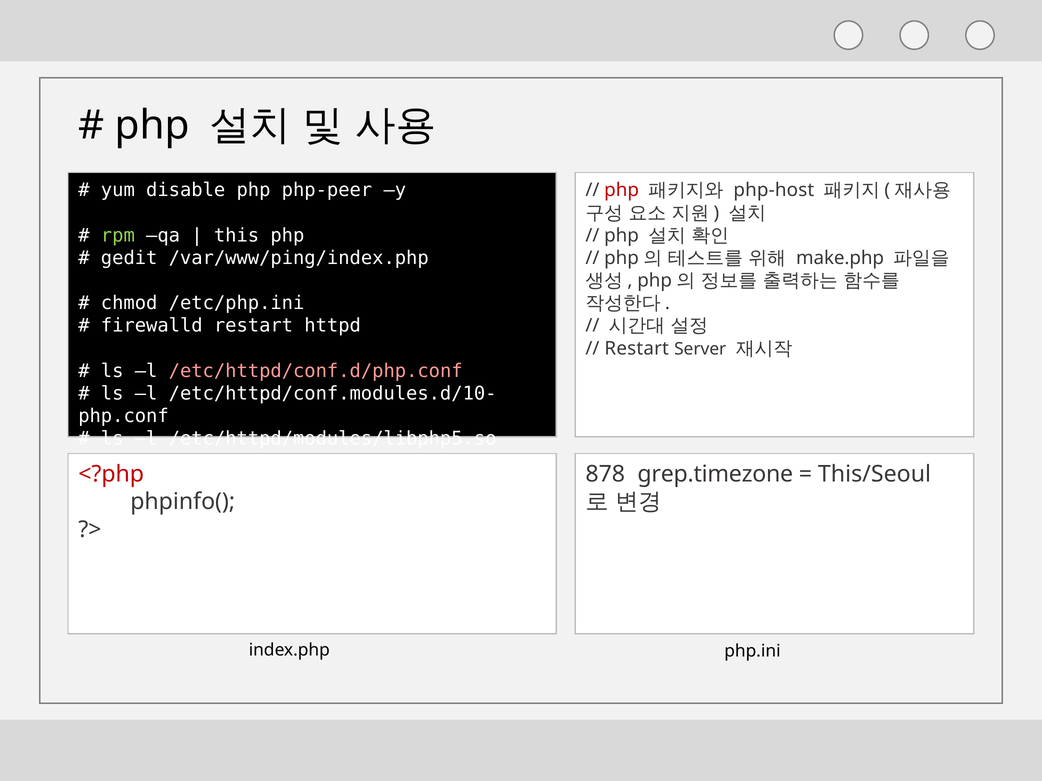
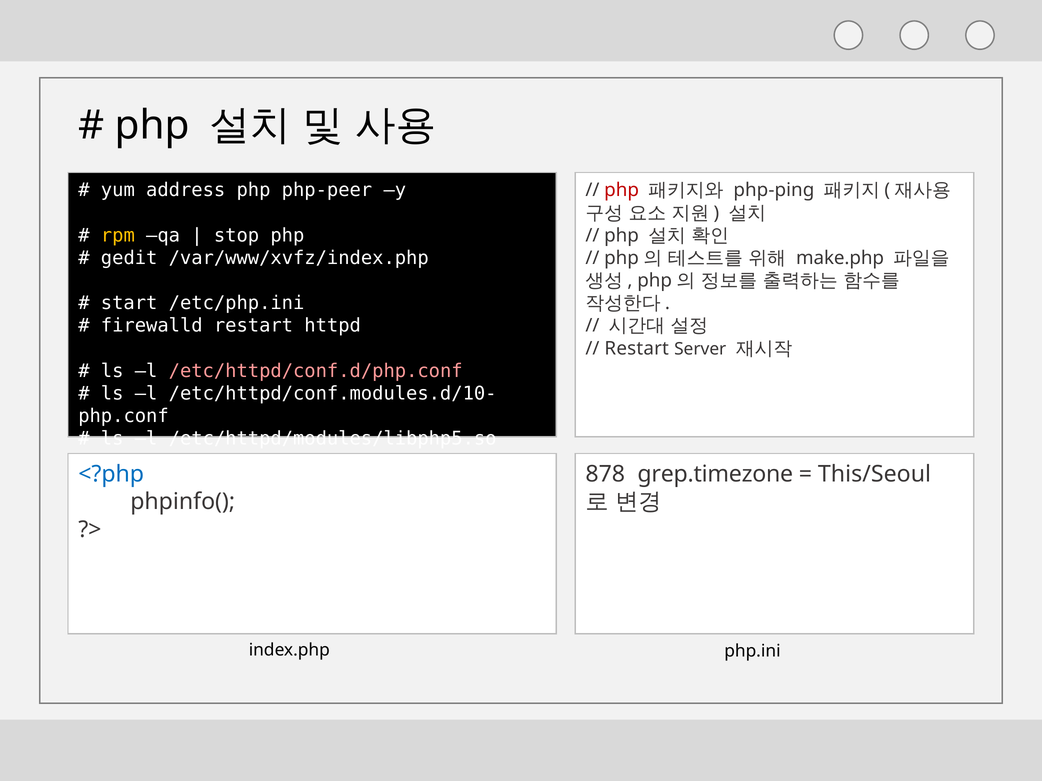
disable: disable -> address
php-host: php-host -> php-ping
rpm colour: light green -> yellow
this: this -> stop
/var/www/ping/index.php: /var/www/ping/index.php -> /var/www/xvfz/index.php
chmod: chmod -> start
<?php colour: red -> blue
